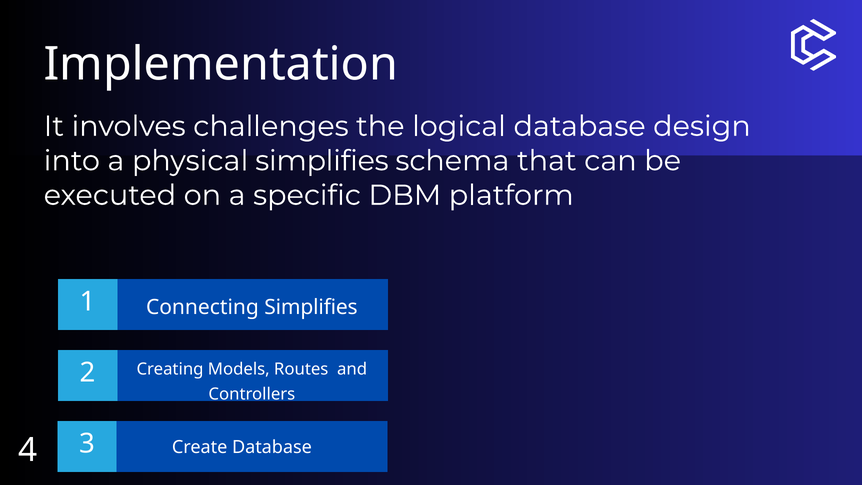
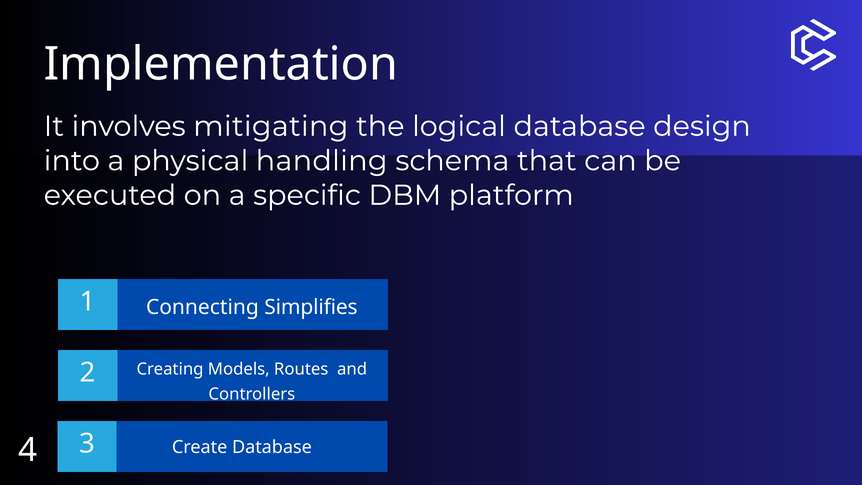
challenges: challenges -> mitigating
physical simplifies: simplifies -> handling
